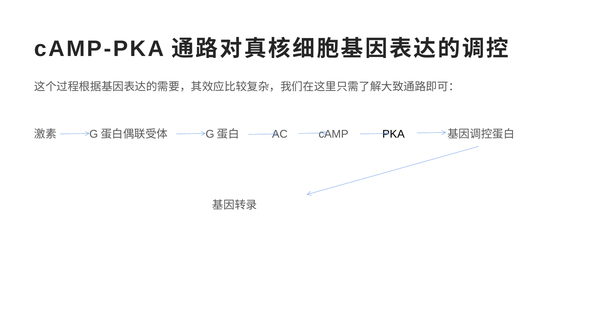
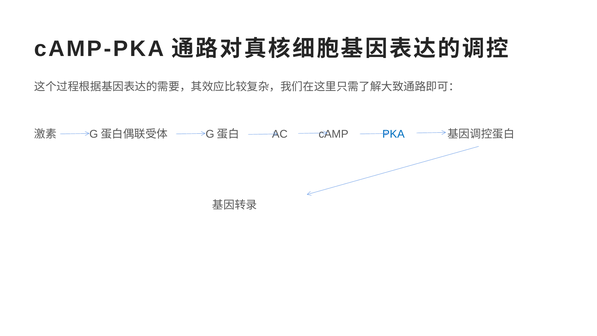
PKA colour: black -> blue
